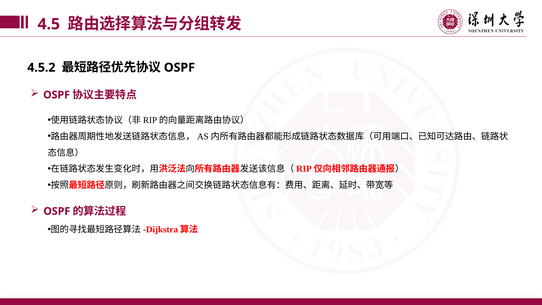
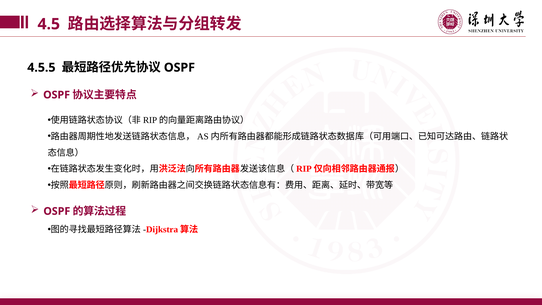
4.5.2: 4.5.2 -> 4.5.5
